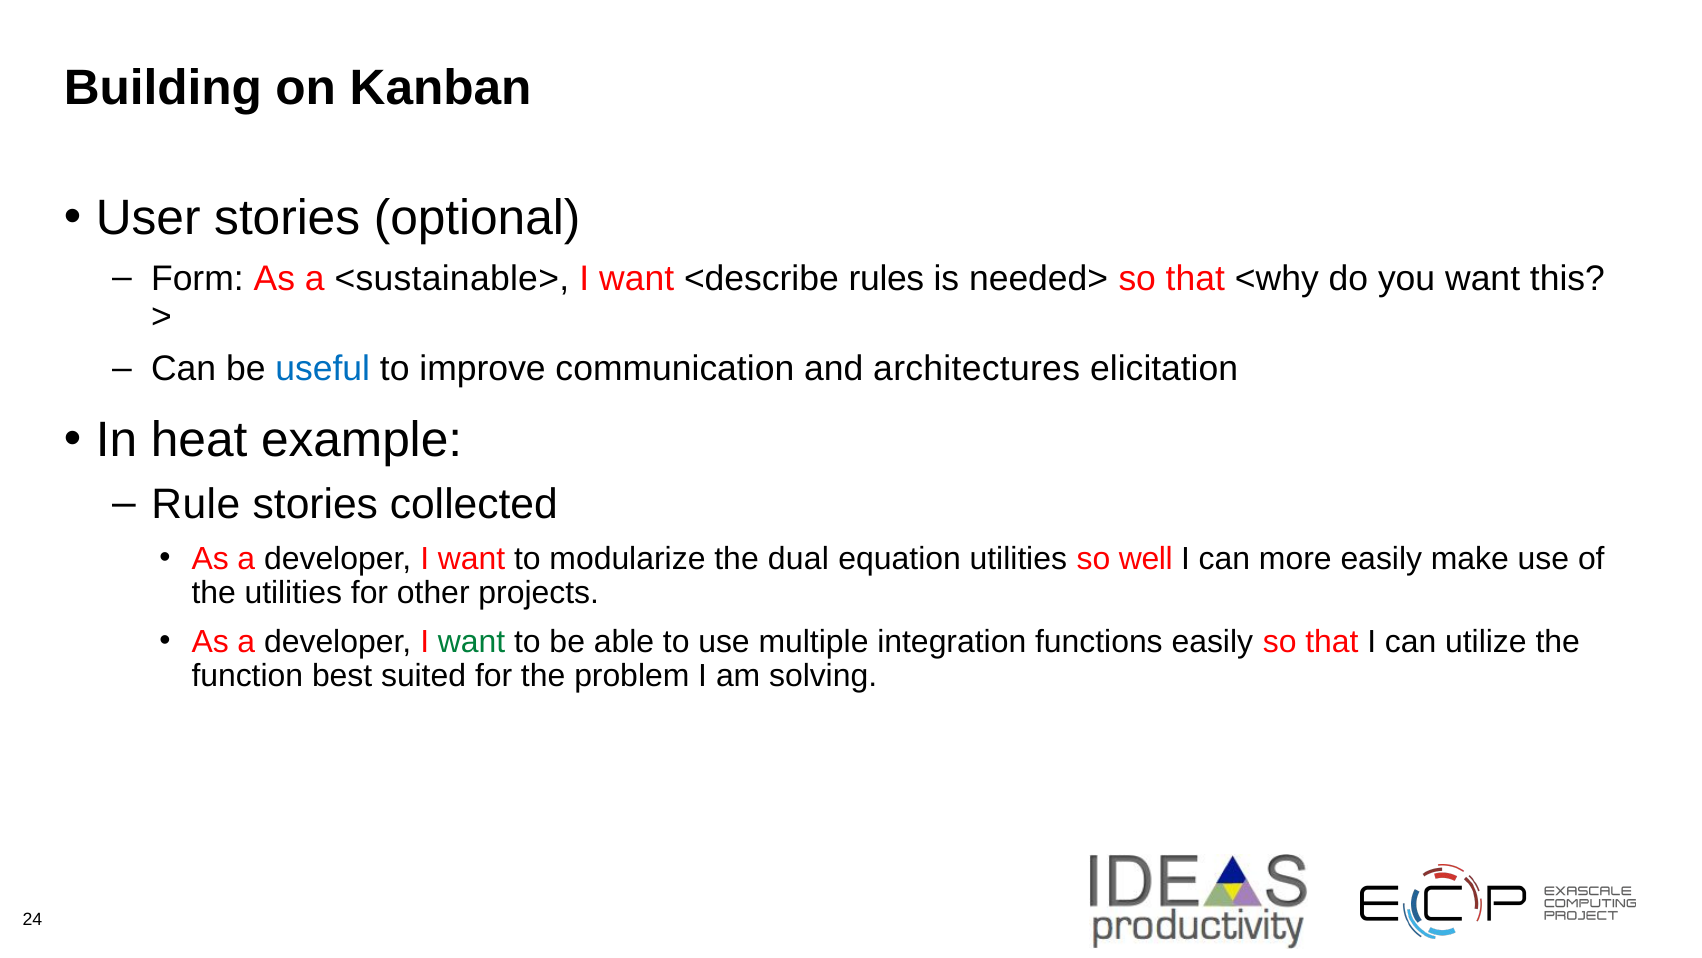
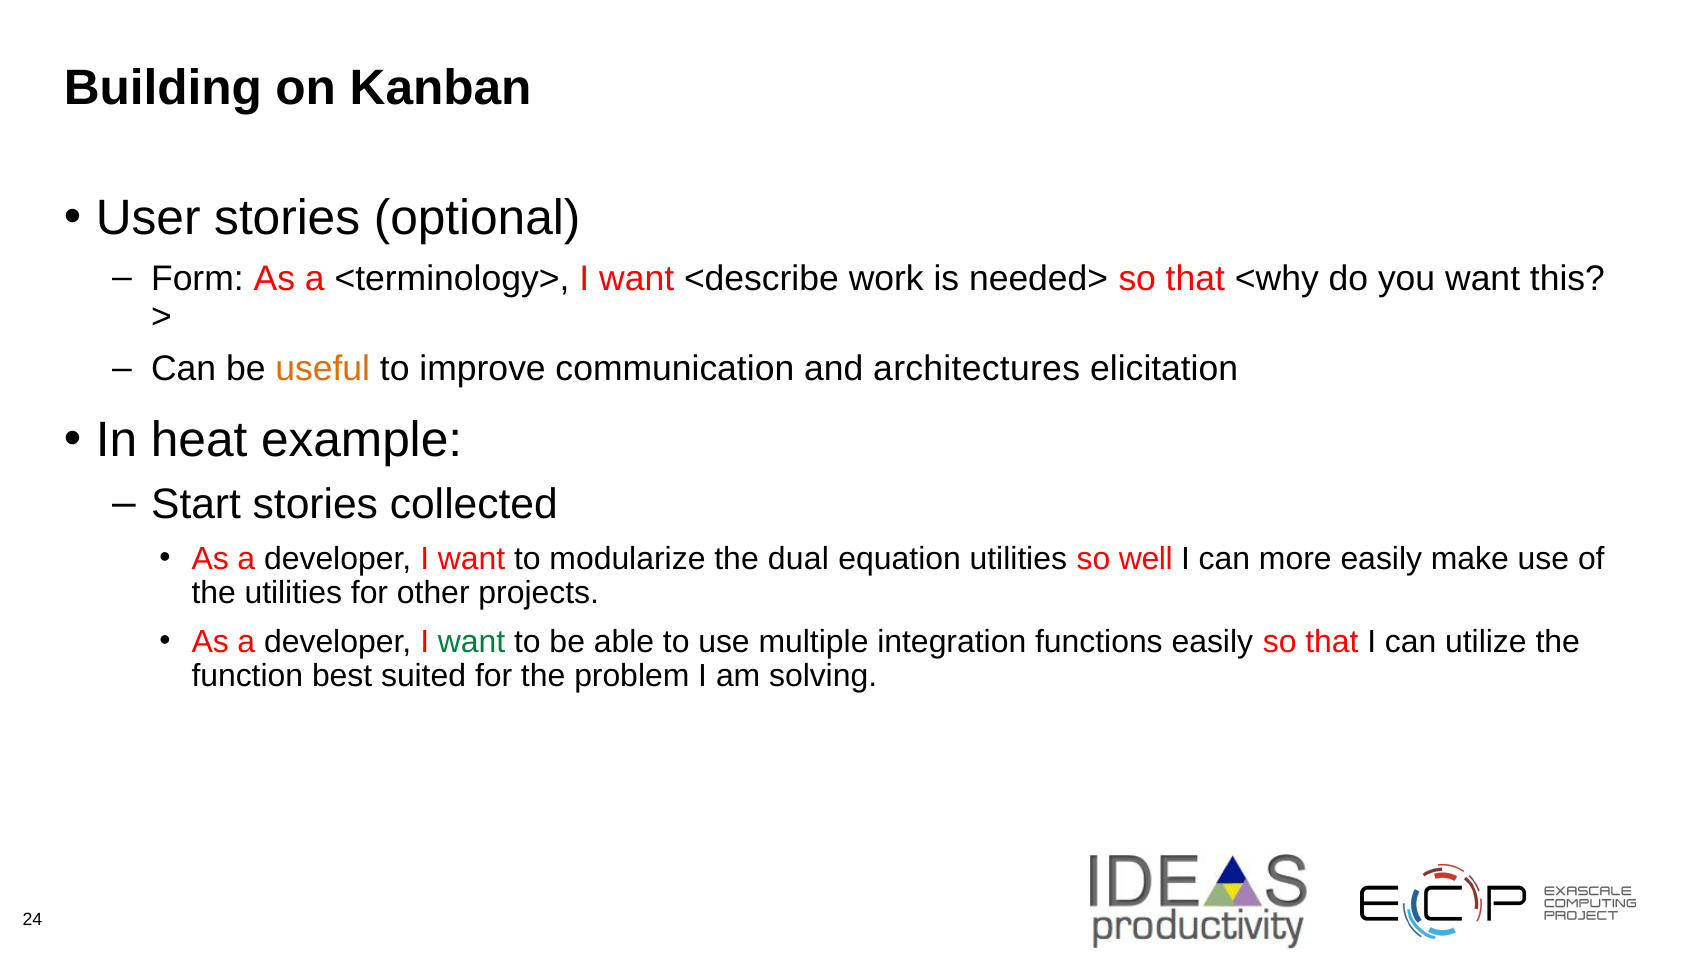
<sustainable>: <sustainable> -> <terminology>
rules: rules -> work
useful colour: blue -> orange
Rule: Rule -> Start
